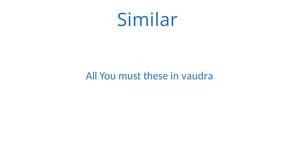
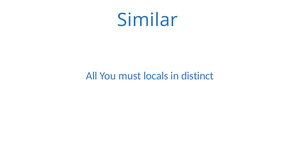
these: these -> locals
vaudra: vaudra -> distinct
